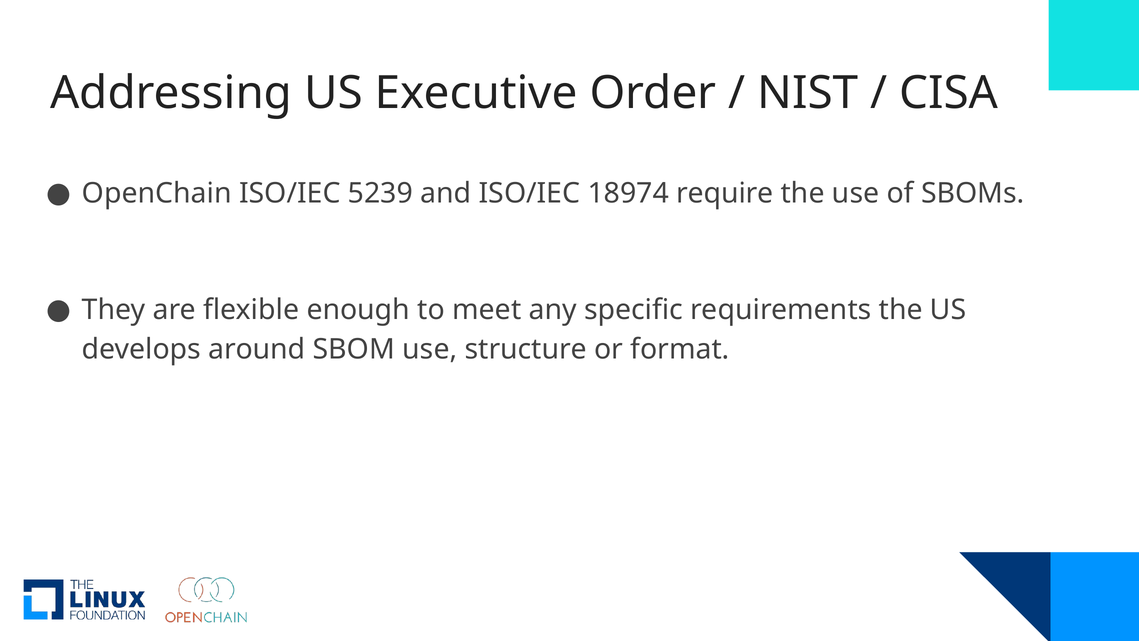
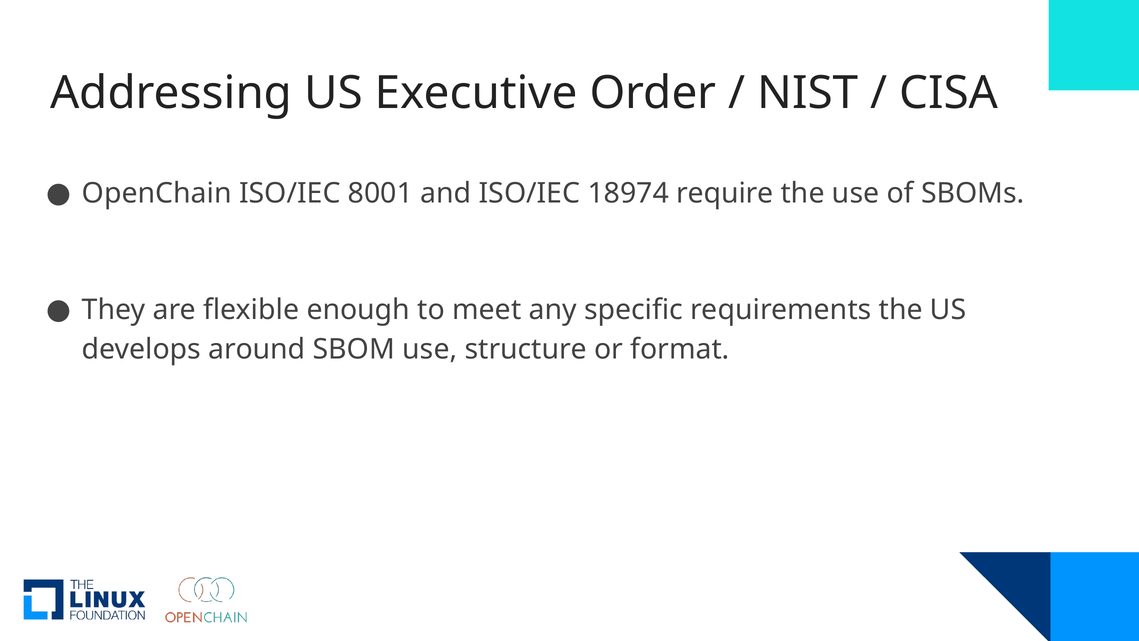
5239: 5239 -> 8001
